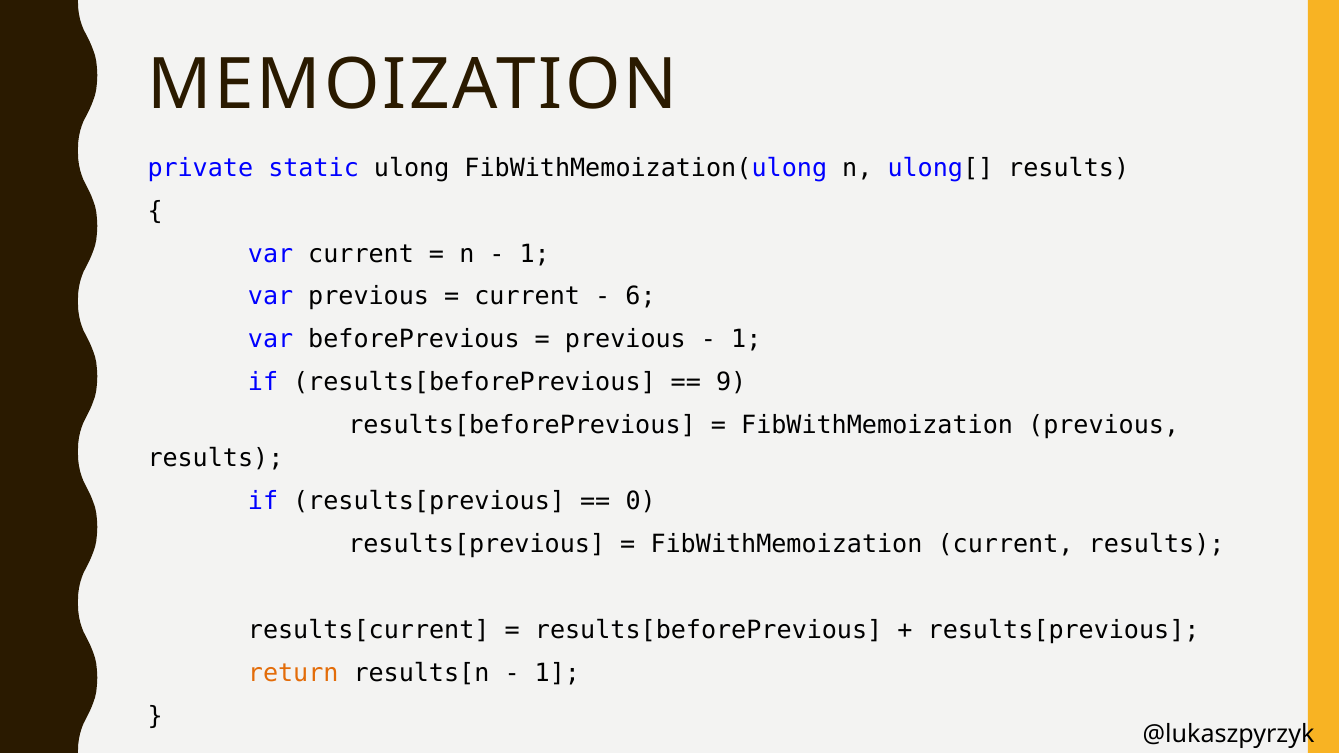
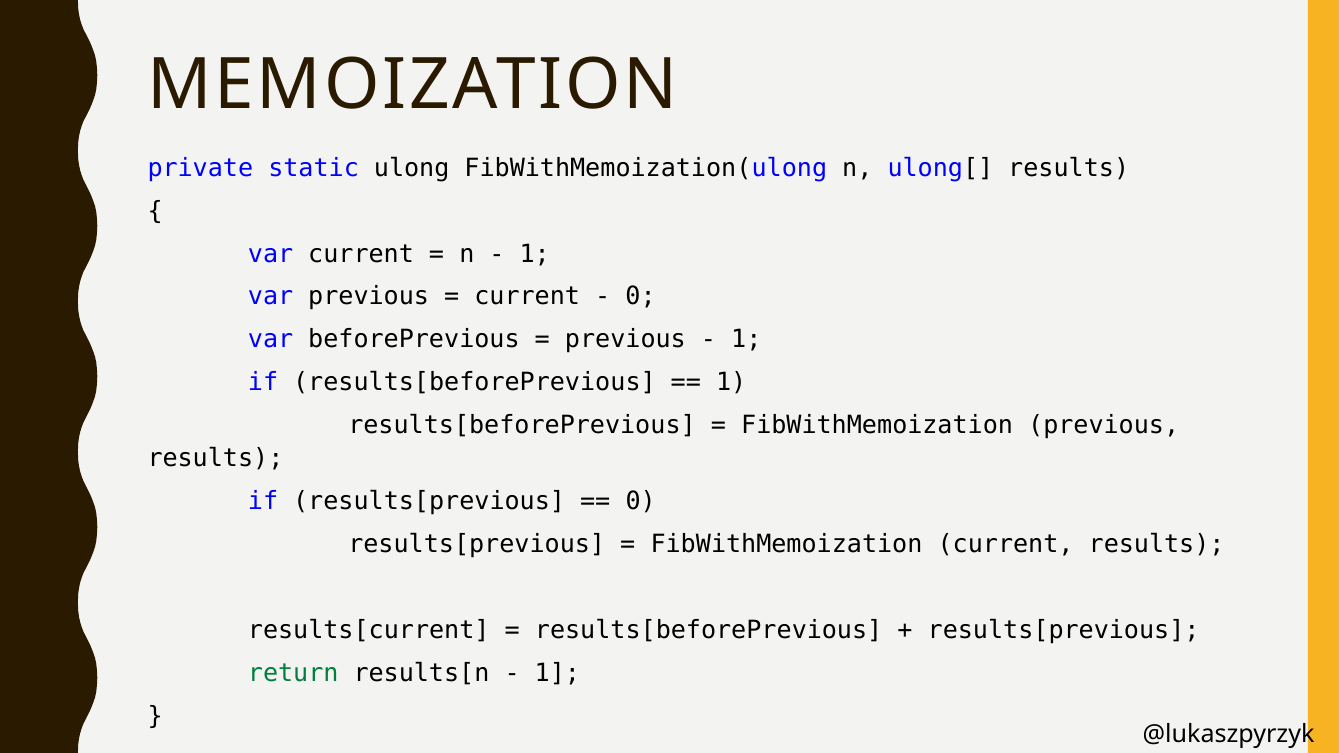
6 at (640, 297): 6 -> 0
9 at (731, 383): 9 -> 1
return colour: orange -> green
